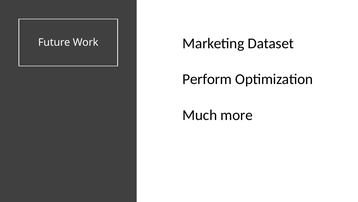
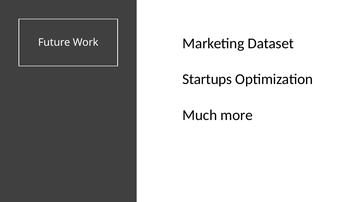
Perform: Perform -> Startups
